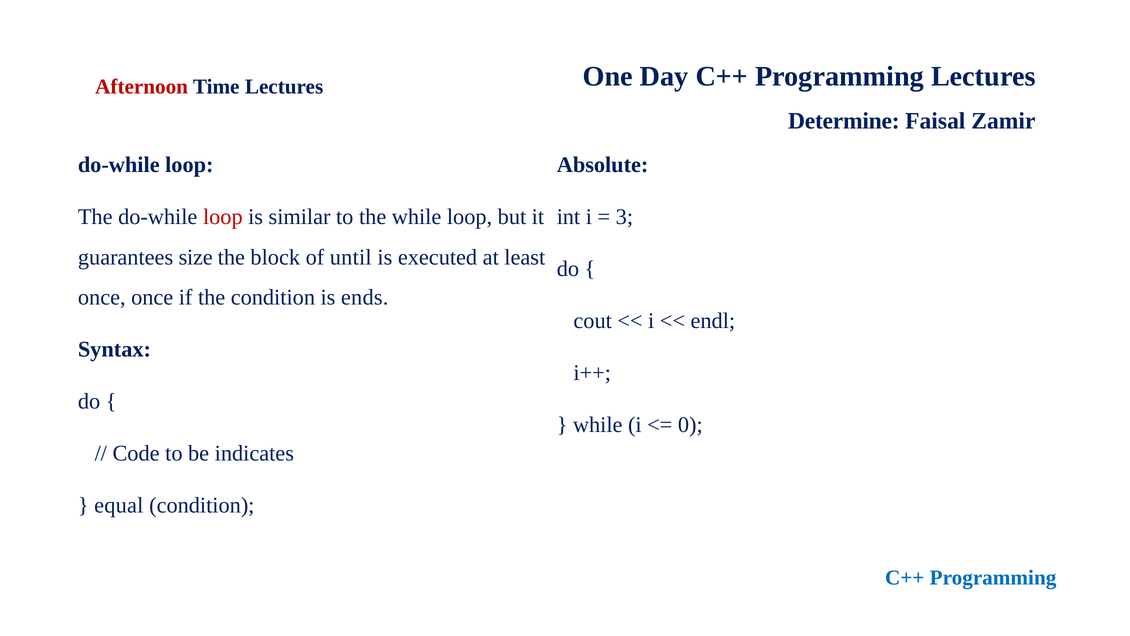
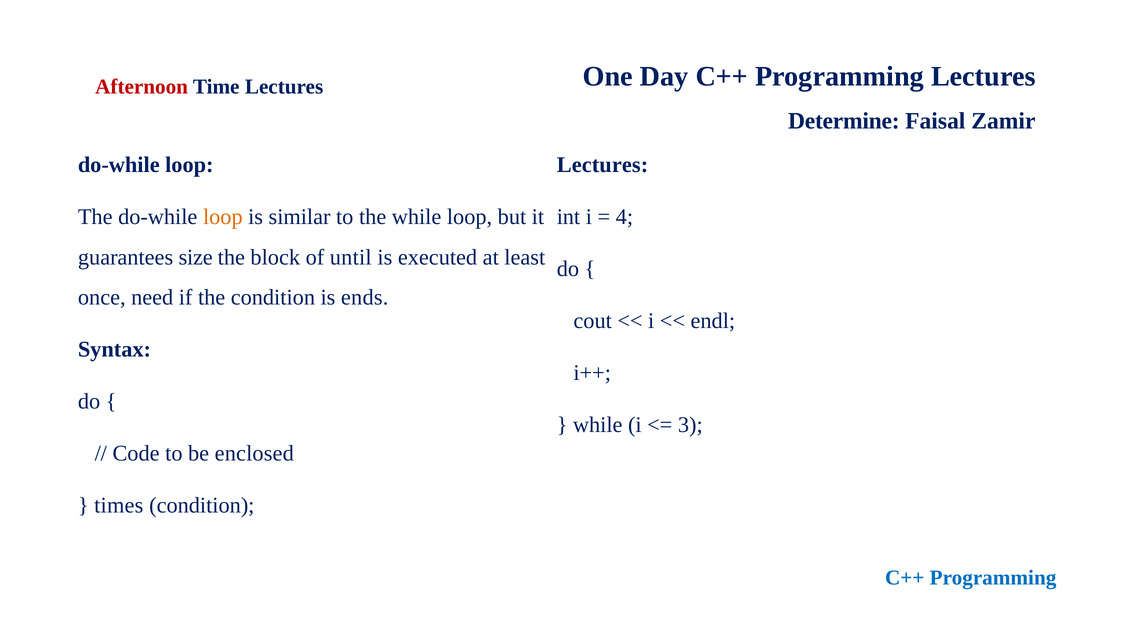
Absolute at (603, 165): Absolute -> Lectures
loop at (223, 217) colour: red -> orange
3: 3 -> 4
once once: once -> need
0: 0 -> 3
indicates: indicates -> enclosed
equal: equal -> times
